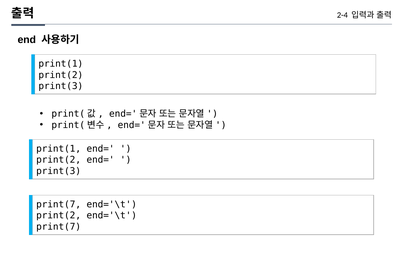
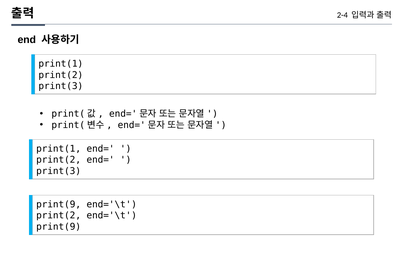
print(7 at (59, 204): print(7 -> print(9
print(7 at (59, 227): print(7 -> print(9
